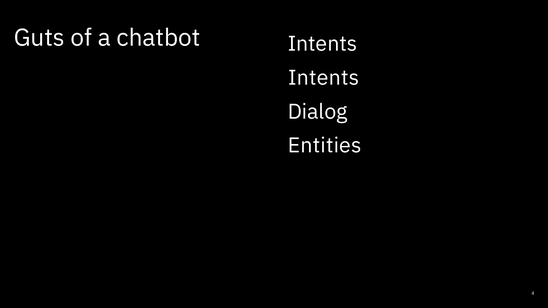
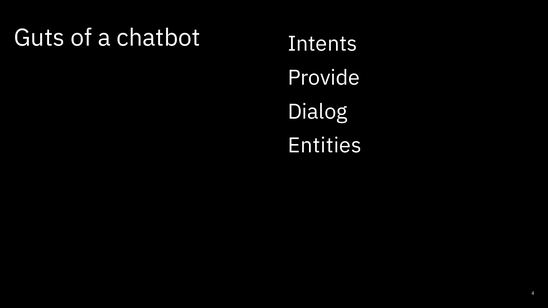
Intents at (324, 78): Intents -> Provide
